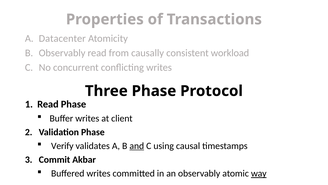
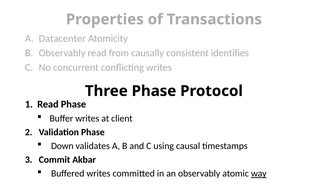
workload: workload -> identifies
Verify: Verify -> Down
and underline: present -> none
